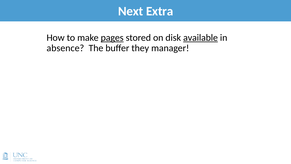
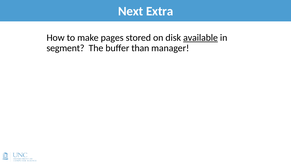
pages underline: present -> none
absence: absence -> segment
they: they -> than
